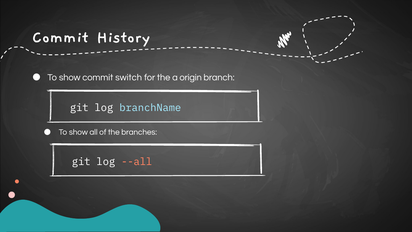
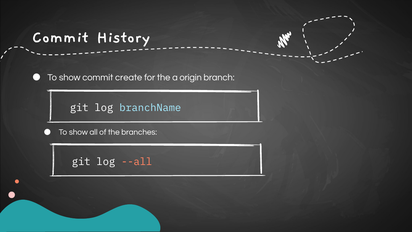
switch: switch -> create
